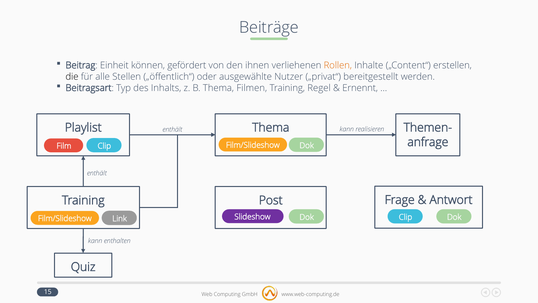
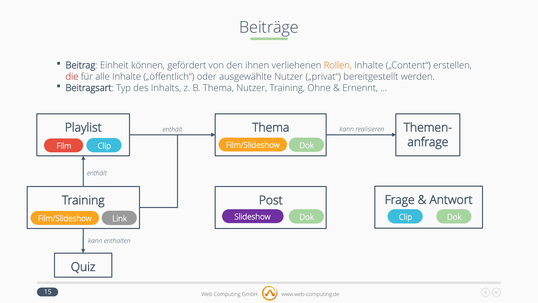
die colour: black -> red
alle Stellen: Stellen -> Inhalte
Thema Filmen: Filmen -> Nutzer
Regel: Regel -> Ohne
